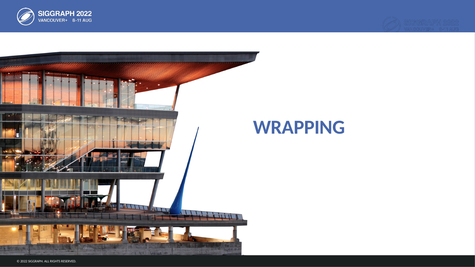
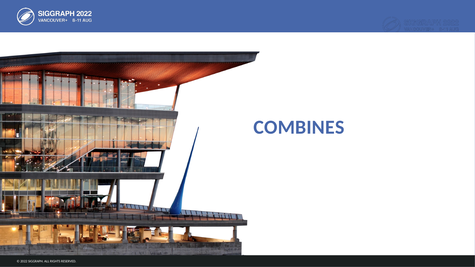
WRAPPING: WRAPPING -> COMBINES
